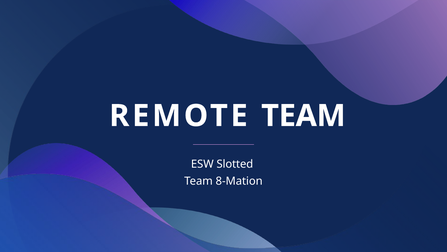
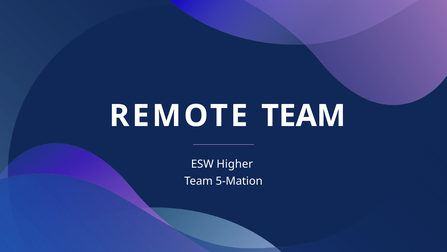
Slotted: Slotted -> Higher
8-Mation: 8-Mation -> 5-Mation
